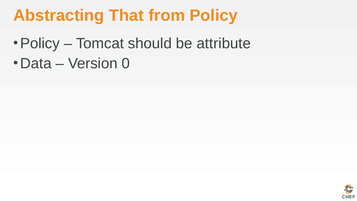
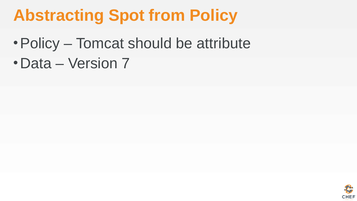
That: That -> Spot
0: 0 -> 7
